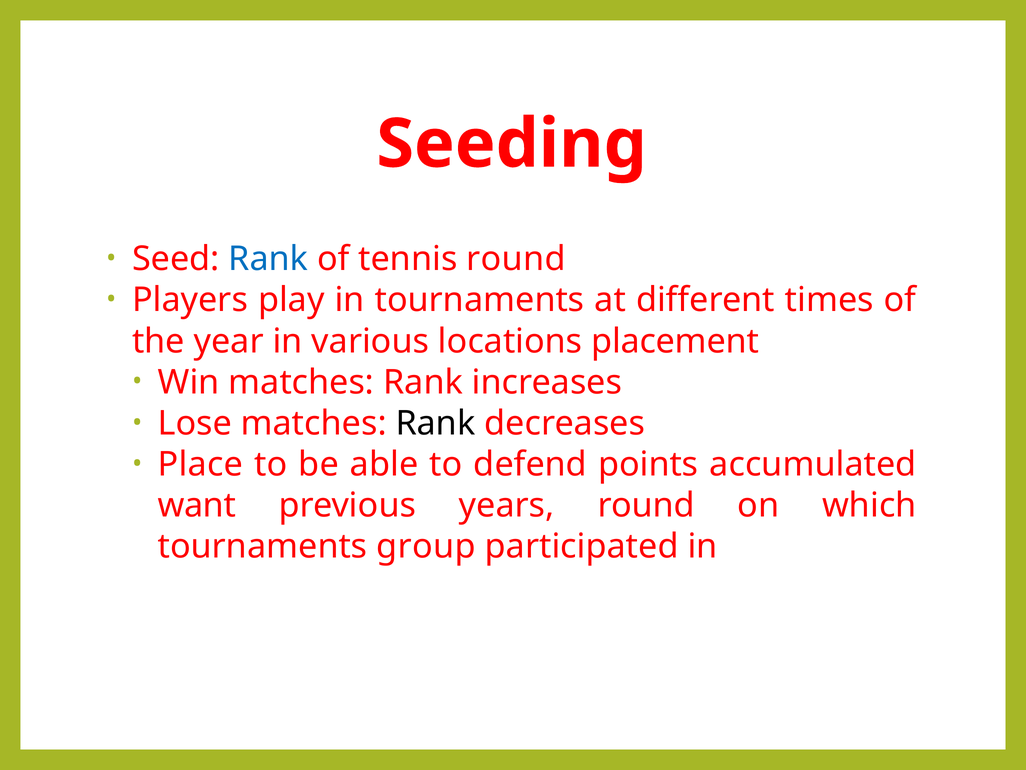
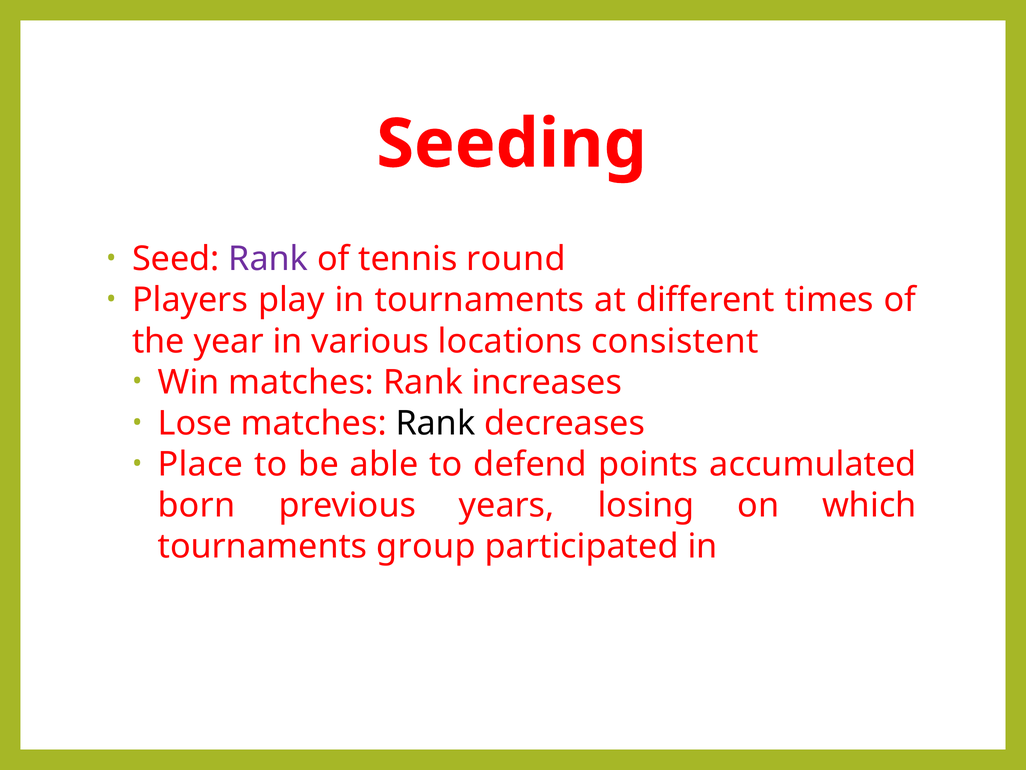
Rank at (268, 259) colour: blue -> purple
placement: placement -> consistent
want: want -> born
years round: round -> losing
